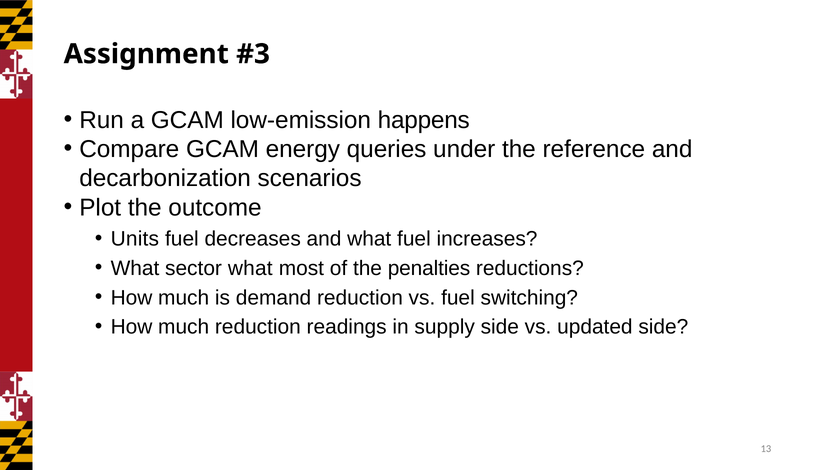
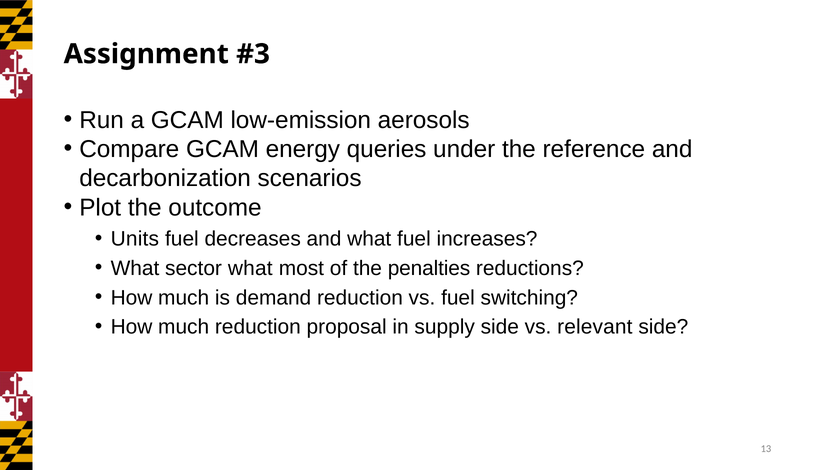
happens: happens -> aerosols
readings: readings -> proposal
updated: updated -> relevant
